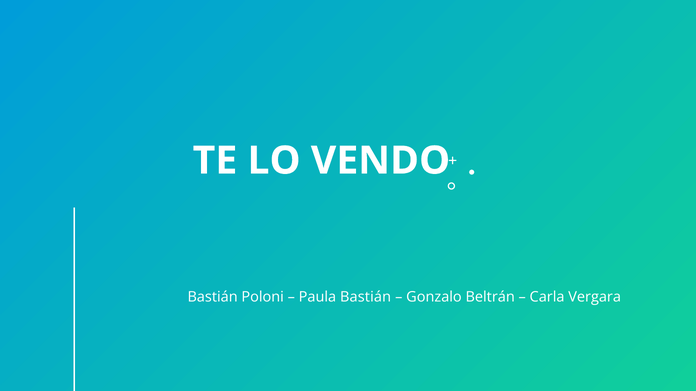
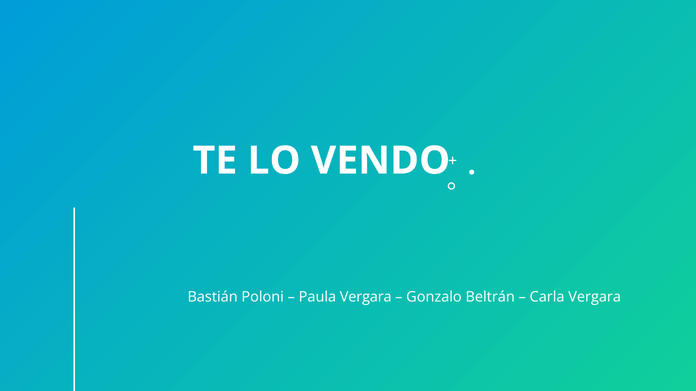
Paula Bastián: Bastián -> Vergara
